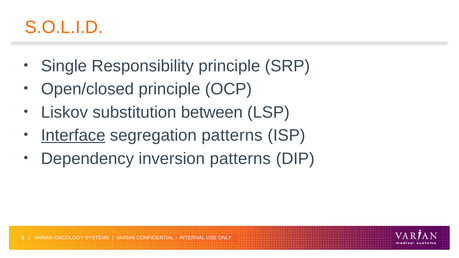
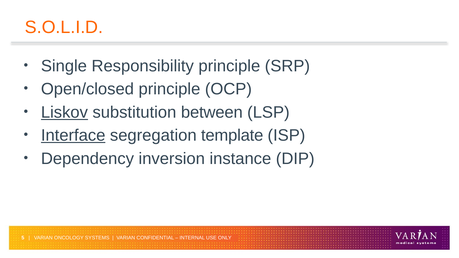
Liskov underline: none -> present
segregation patterns: patterns -> template
inversion patterns: patterns -> instance
